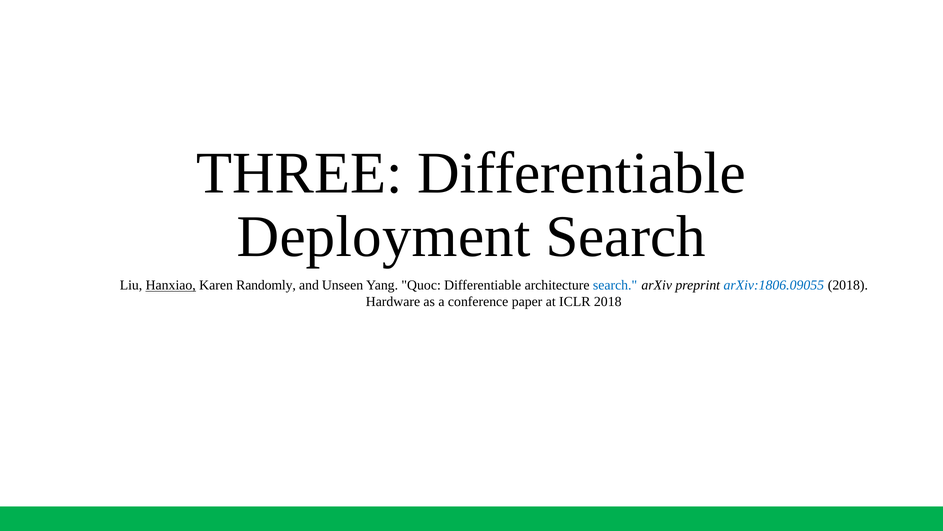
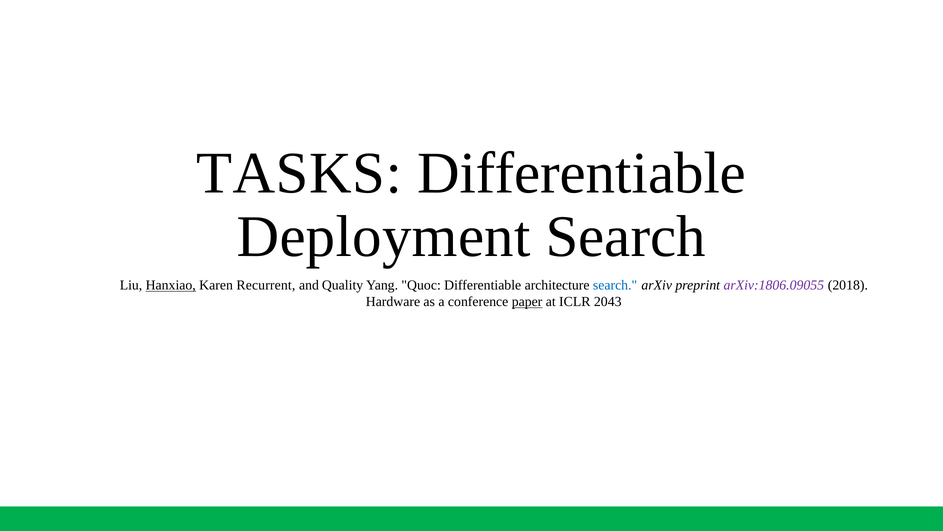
THREE: THREE -> TASKS
Randomly: Randomly -> Recurrent
Unseen: Unseen -> Quality
arXiv:1806.09055 colour: blue -> purple
paper underline: none -> present
ICLR 2018: 2018 -> 2043
